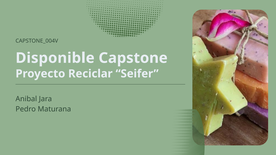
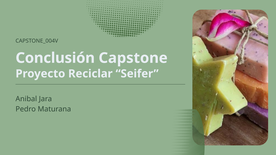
Disponible: Disponible -> Conclusión
